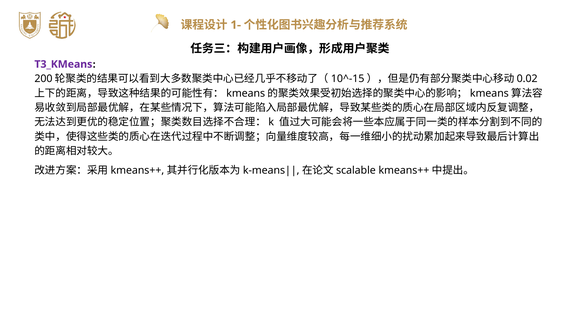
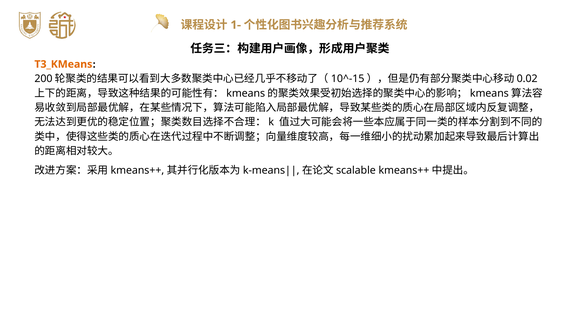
T3_KMeans colour: purple -> orange
